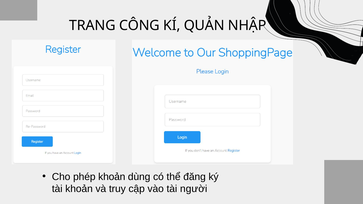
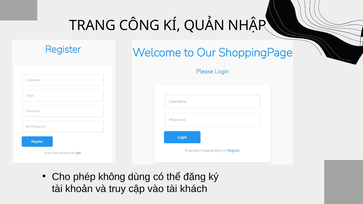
phép khoản: khoản -> không
người: người -> khách
